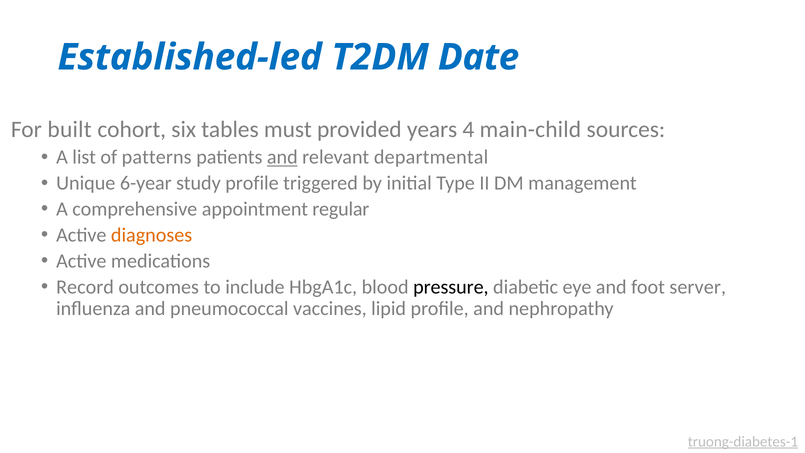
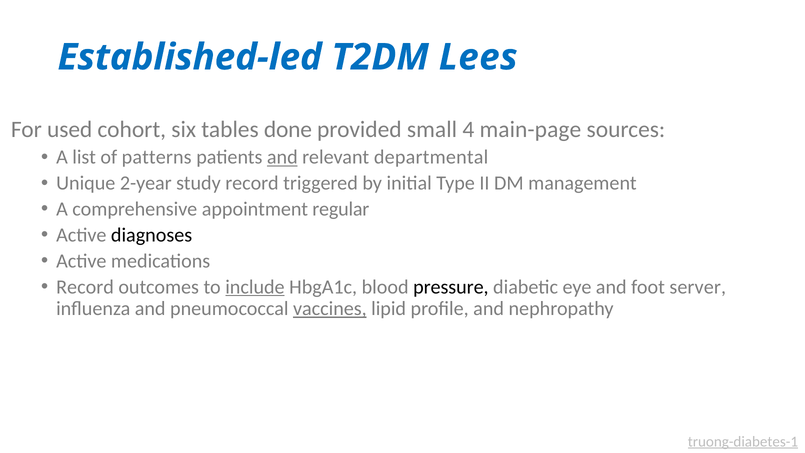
Date: Date -> Lees
built: built -> used
must: must -> done
years: years -> small
main-child: main-child -> main-page
6-year: 6-year -> 2-year
study profile: profile -> record
diagnoses colour: orange -> black
include underline: none -> present
vaccines underline: none -> present
